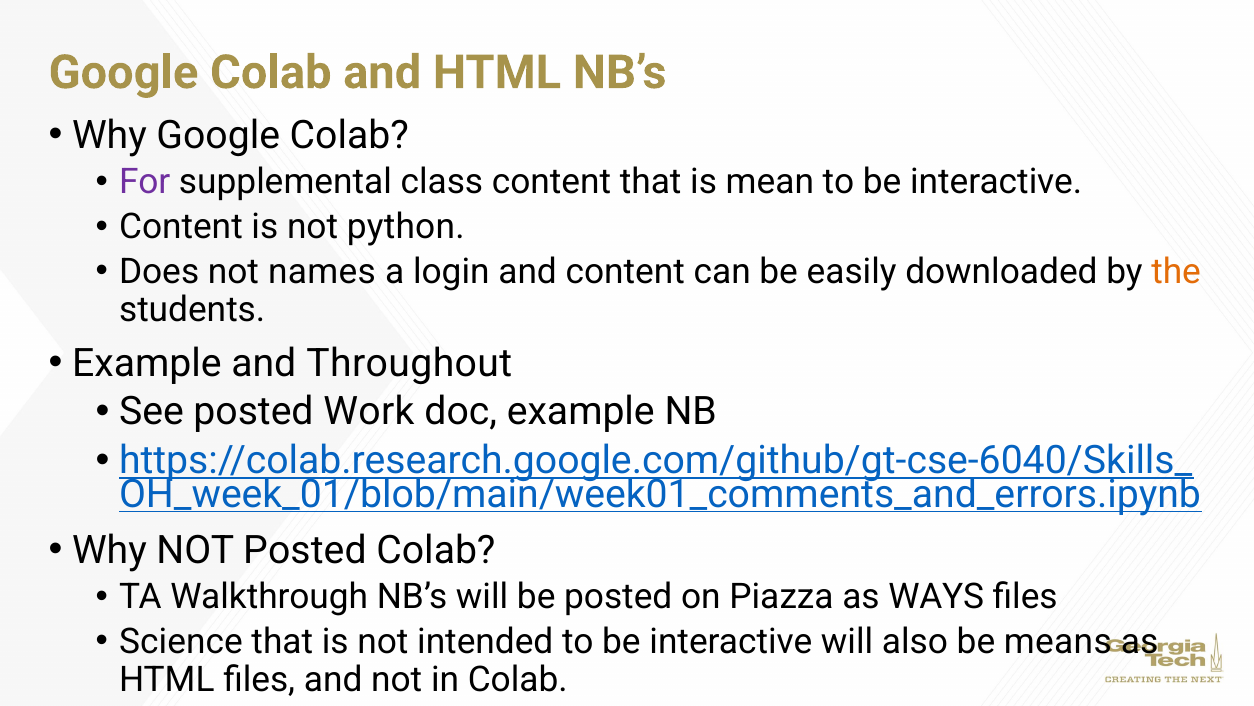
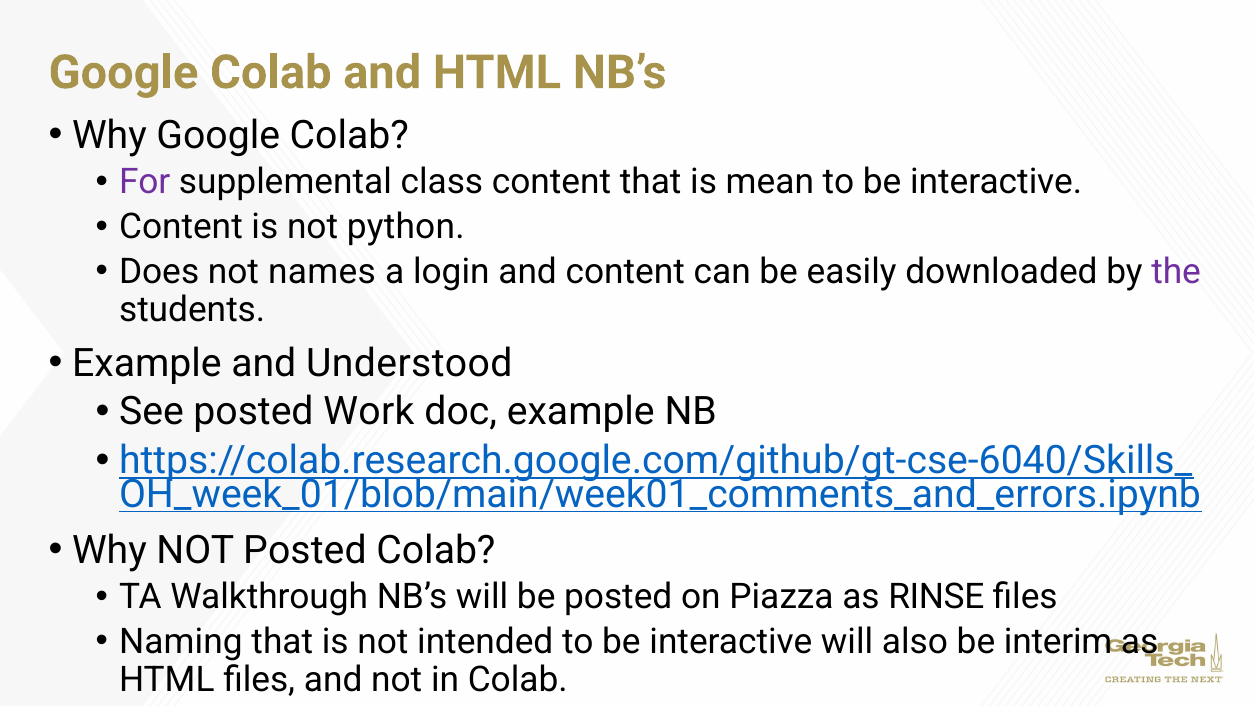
the colour: orange -> purple
Throughout: Throughout -> Understood
WAYS: WAYS -> RINSE
Science: Science -> Naming
means: means -> interim
